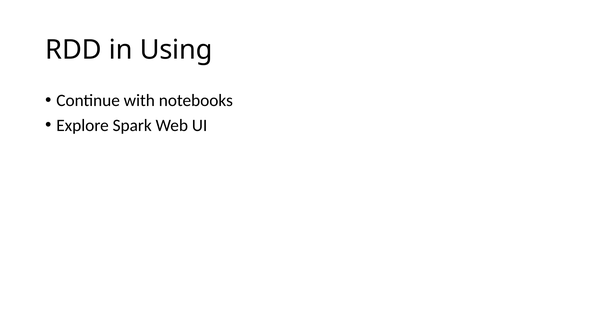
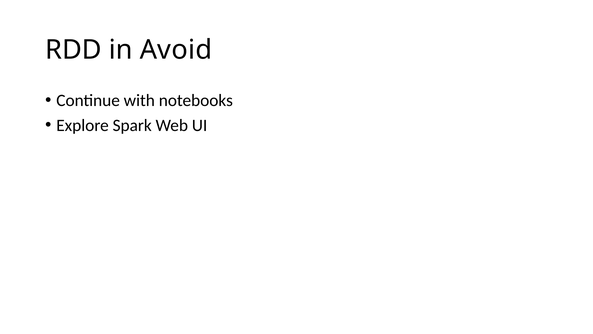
Using: Using -> Avoid
